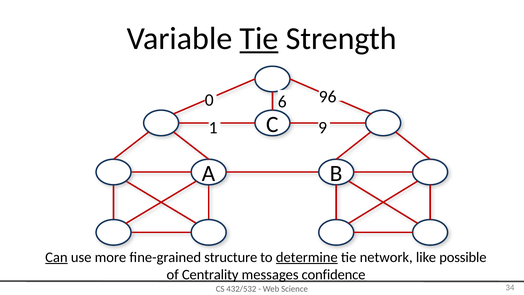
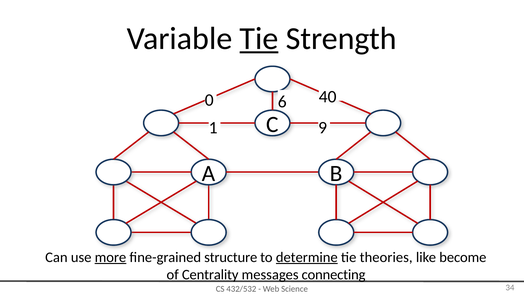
96: 96 -> 40
Can underline: present -> none
more underline: none -> present
network: network -> theories
possible: possible -> become
confidence: confidence -> connecting
